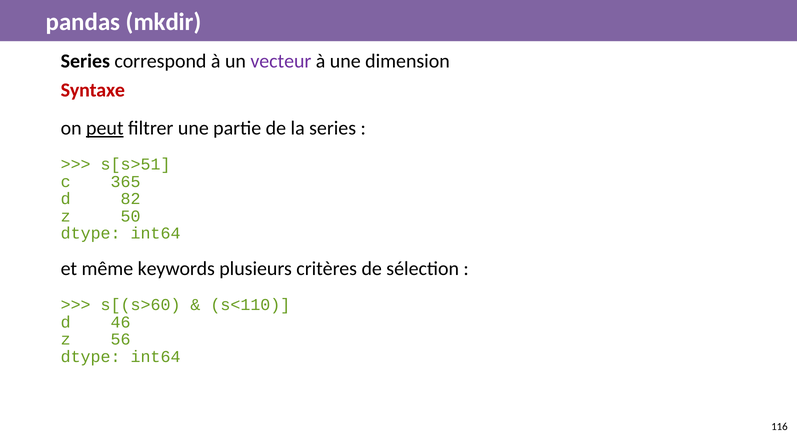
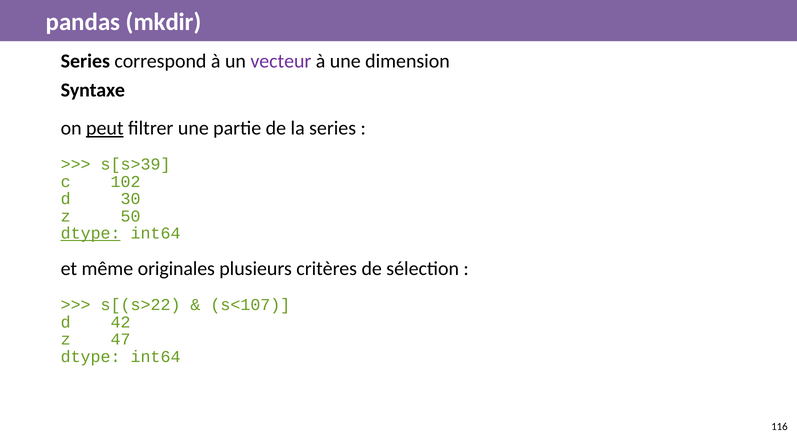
Syntaxe colour: red -> black
s[s>51: s[s>51 -> s[s>39
365: 365 -> 102
82: 82 -> 30
dtype at (91, 234) underline: none -> present
keywords: keywords -> originales
s[(s>60: s[(s>60 -> s[(s>22
s<110: s<110 -> s<107
46: 46 -> 42
56: 56 -> 47
